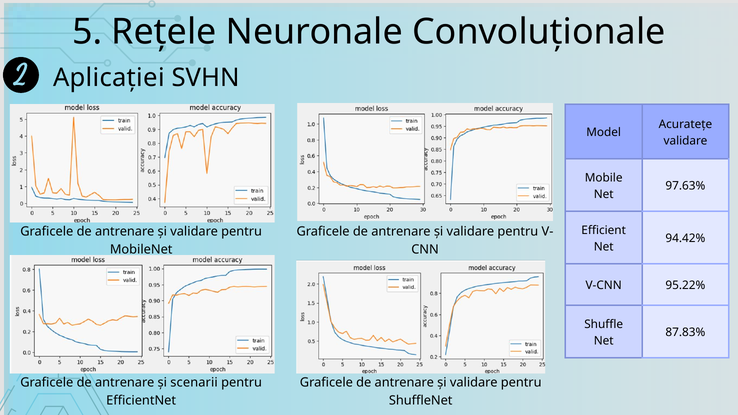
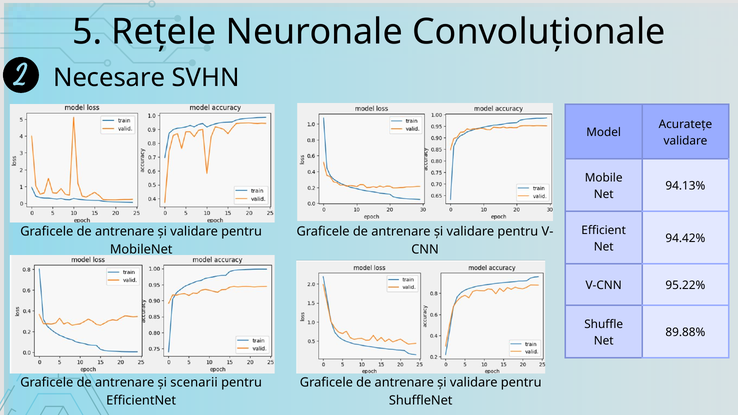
Aplicației: Aplicației -> Necesare
97.63%: 97.63% -> 94.13%
87.83%: 87.83% -> 89.88%
